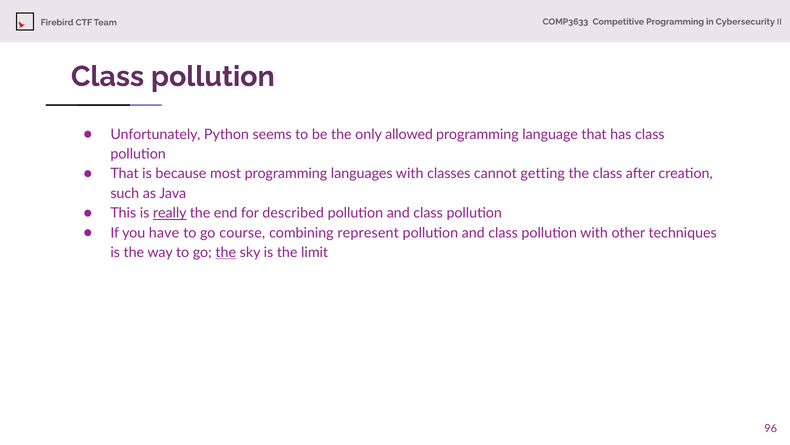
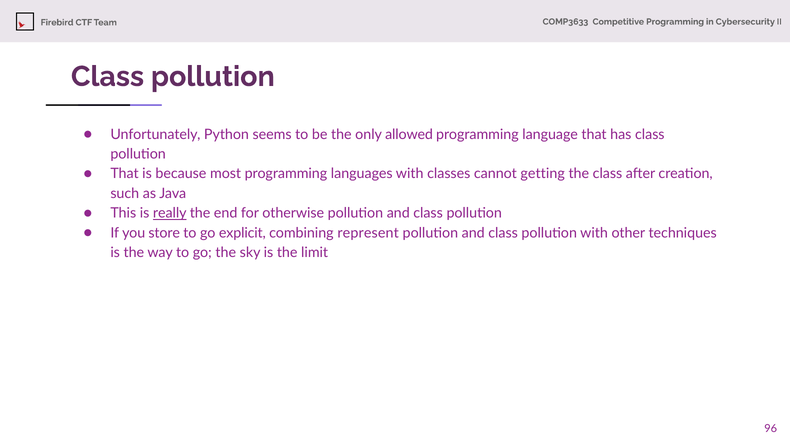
described: described -> otherwise
have: have -> store
course: course -> explicit
the at (226, 252) underline: present -> none
